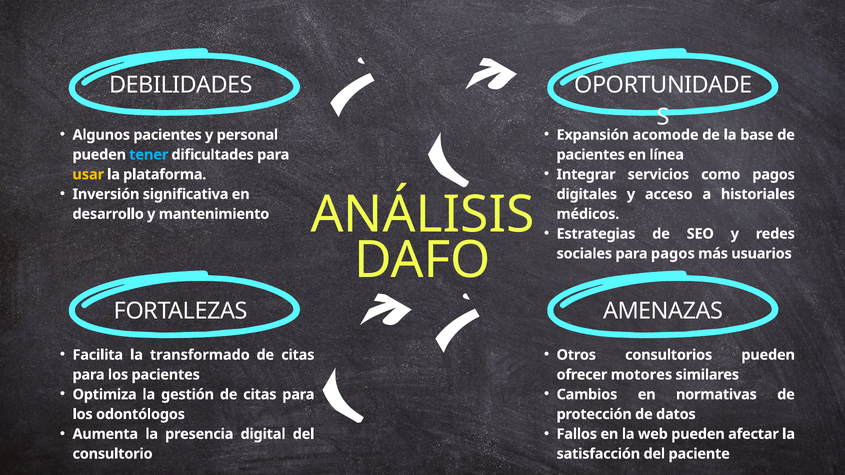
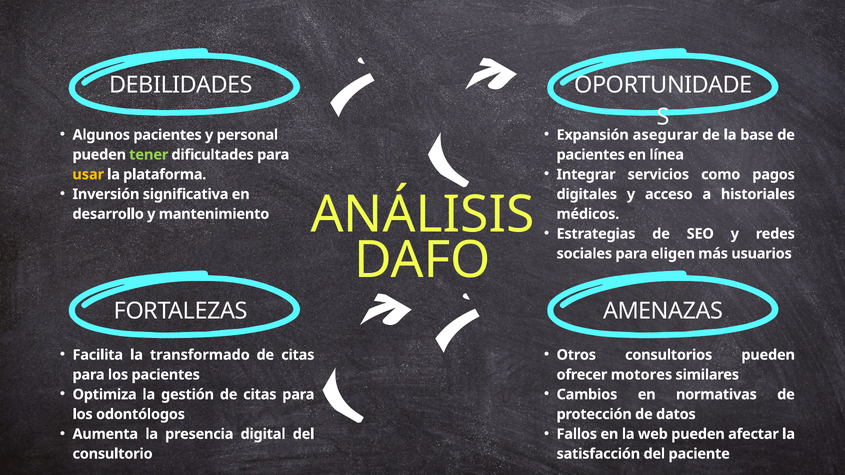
acomode: acomode -> asegurar
tener colour: light blue -> light green
para pagos: pagos -> eligen
